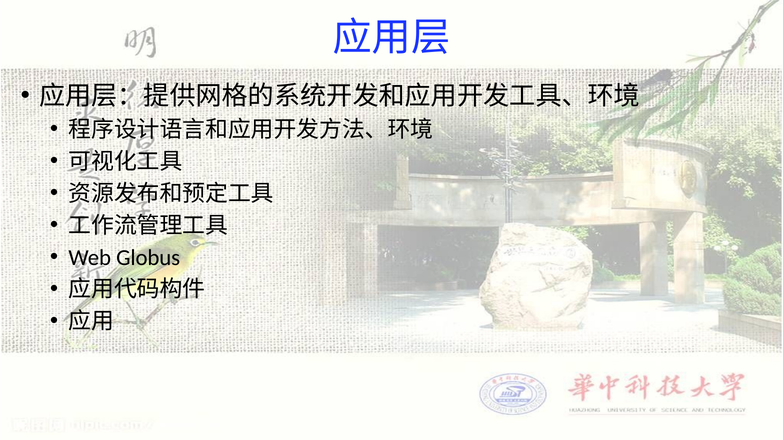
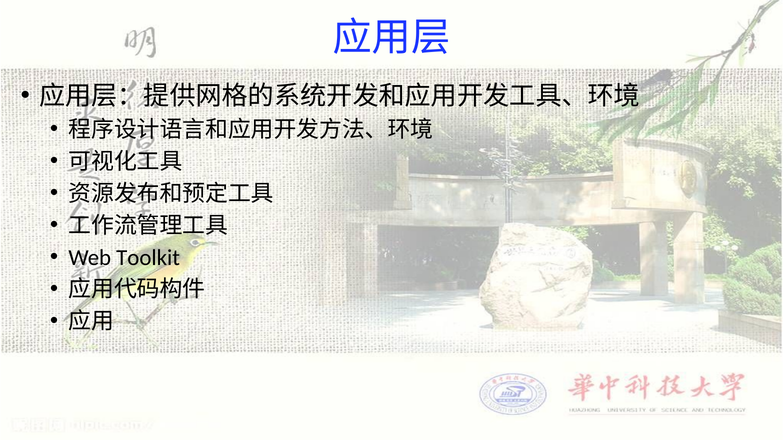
Globus: Globus -> Toolkit
